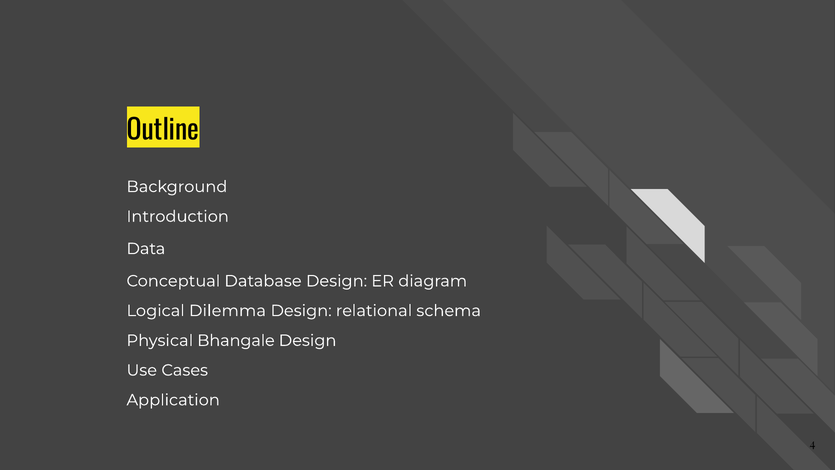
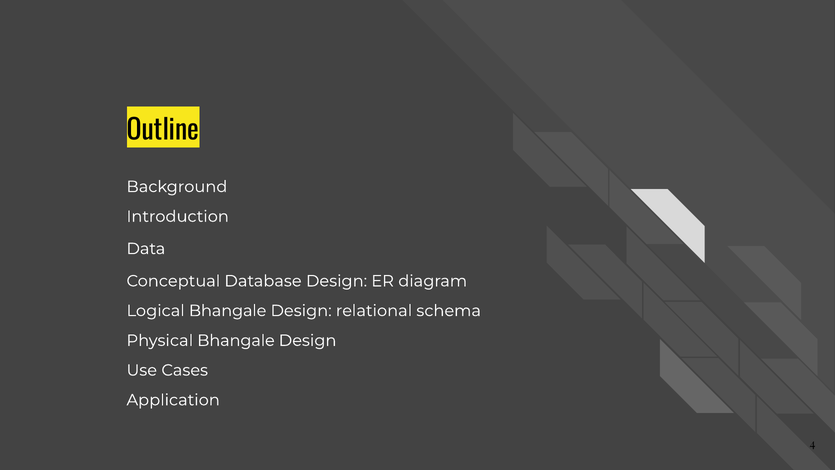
Logical Dilemma: Dilemma -> Bhangale
